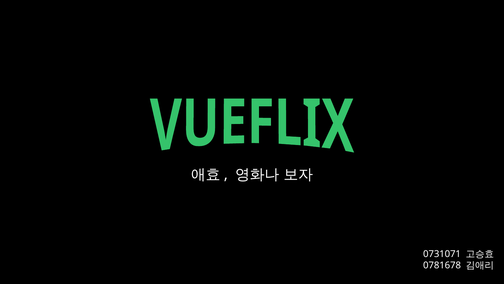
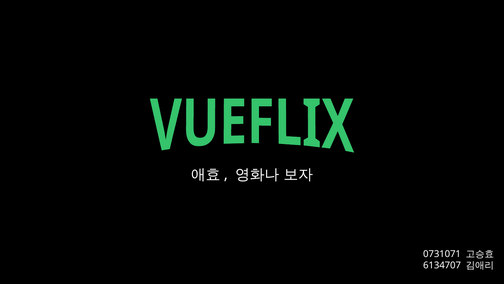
0781678: 0781678 -> 6134707
